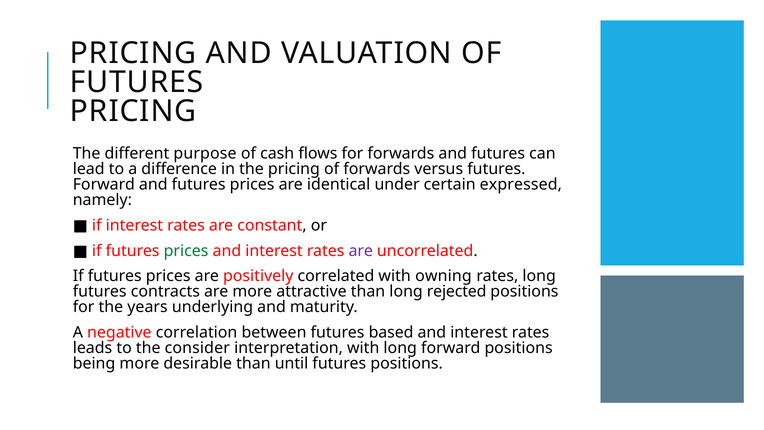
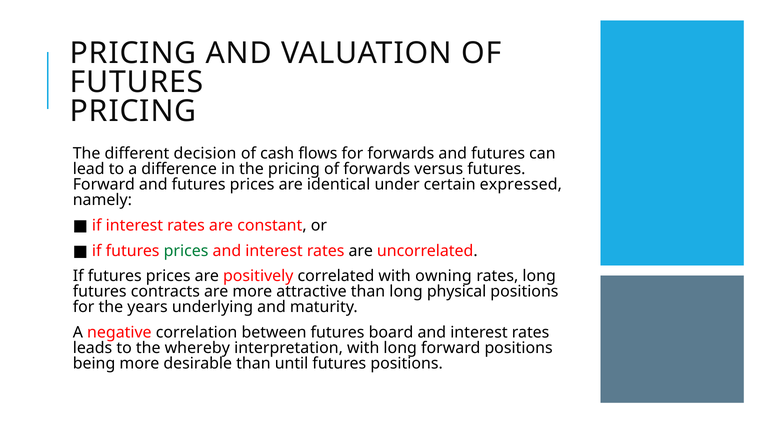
purpose: purpose -> decision
are at (361, 251) colour: purple -> black
rejected: rejected -> physical
based: based -> board
consider: consider -> whereby
